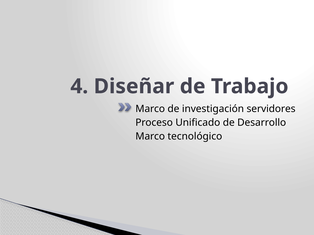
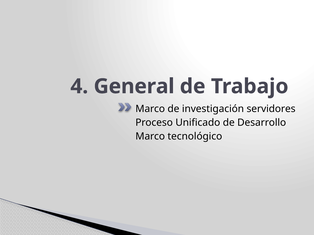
Diseñar: Diseñar -> General
